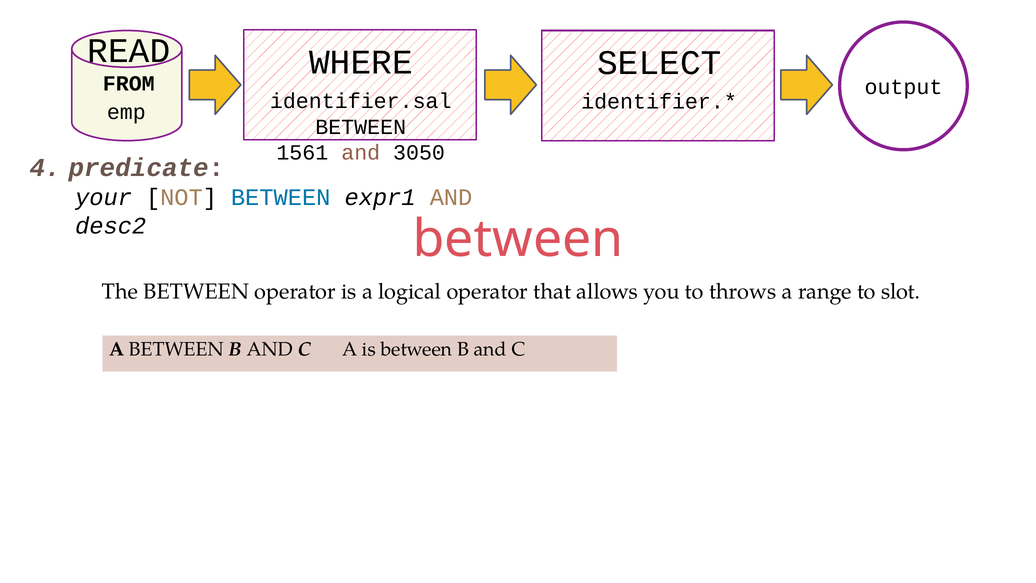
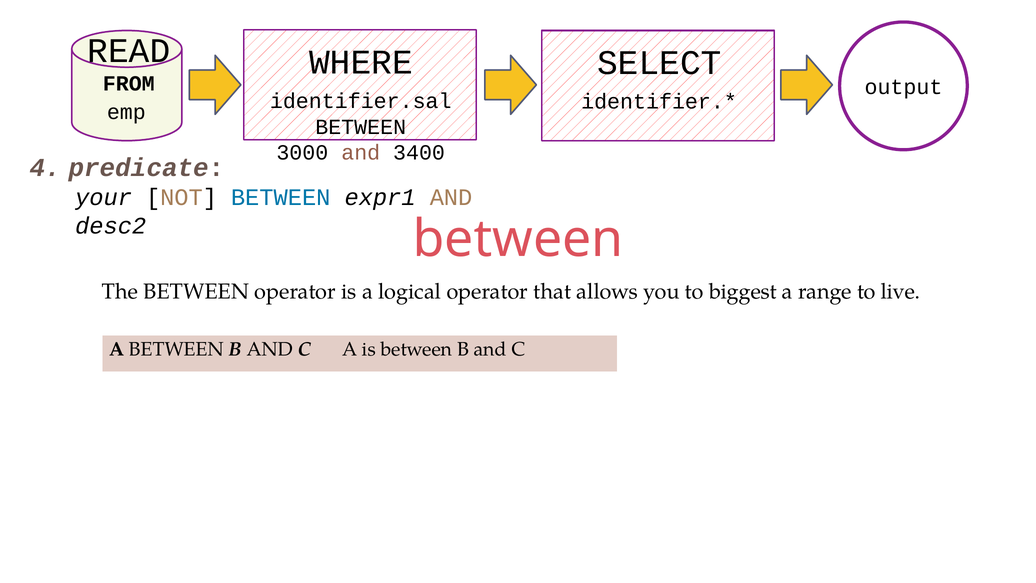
1561: 1561 -> 3000
3050: 3050 -> 3400
throws: throws -> biggest
slot: slot -> live
